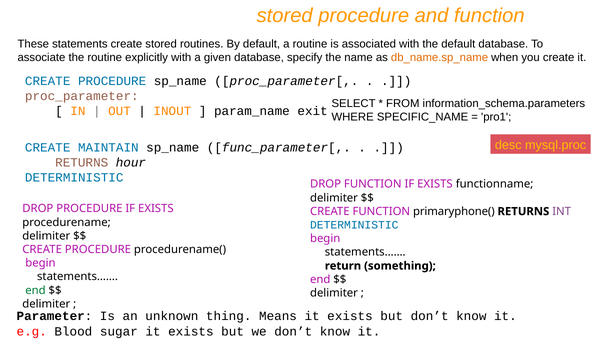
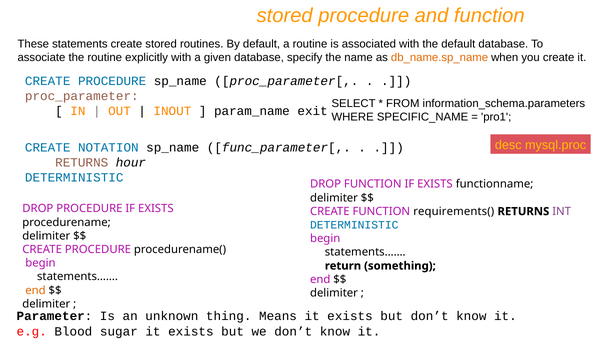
MAINTAIN: MAINTAIN -> NOTATION
primaryphone(: primaryphone( -> requirements(
end at (35, 291) colour: green -> orange
